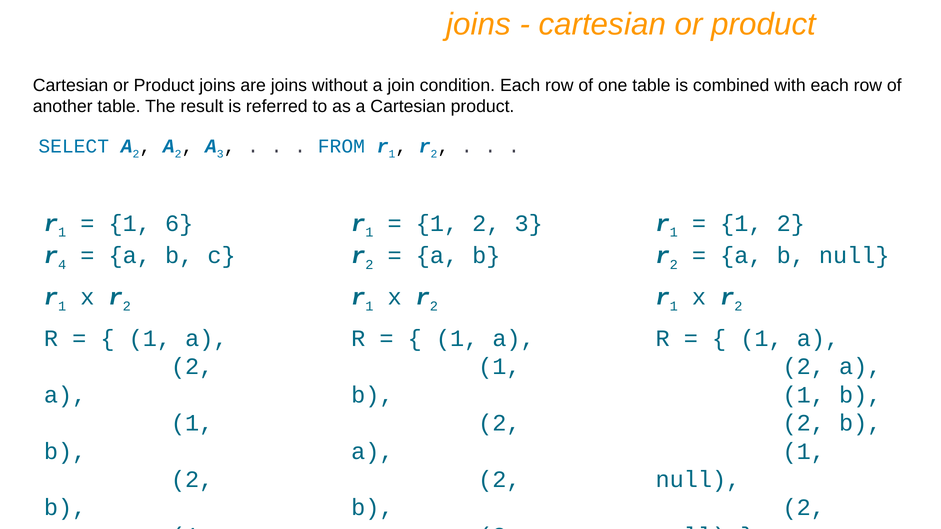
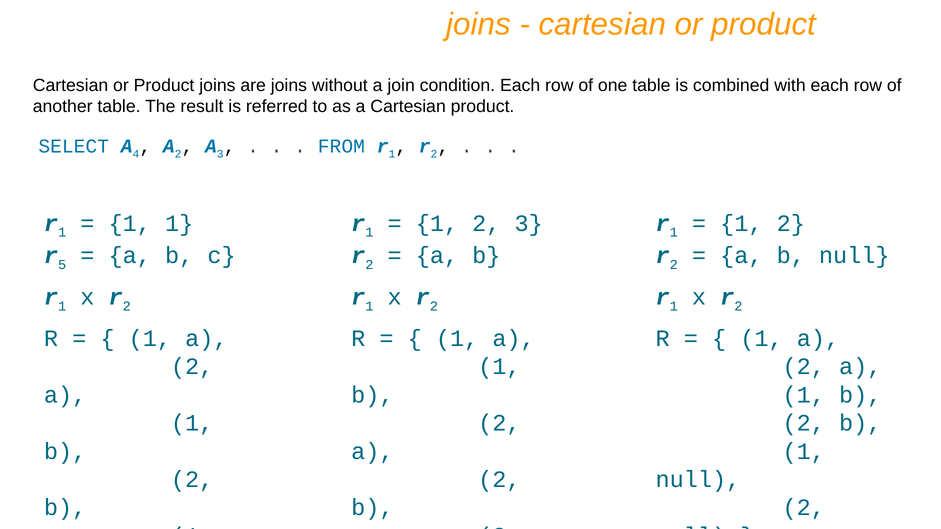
SELECT A 2: 2 -> 4
1 6: 6 -> 1
r 4: 4 -> 5
